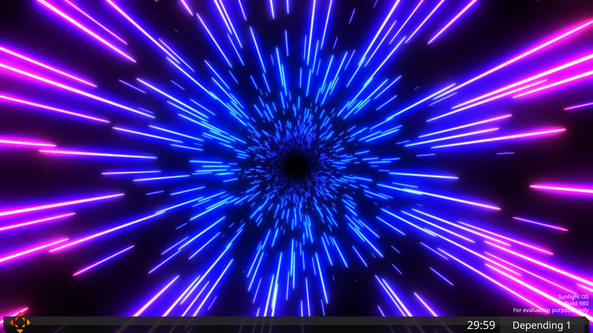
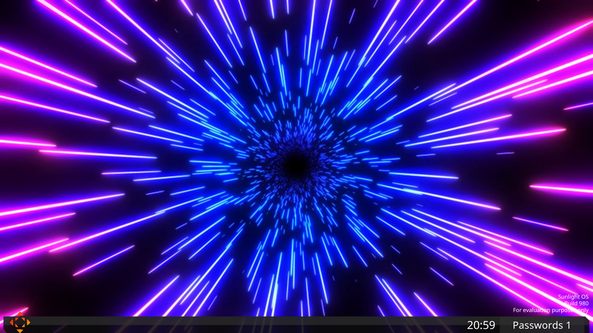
29:59: 29:59 -> 20:59
Depending: Depending -> Passwords
